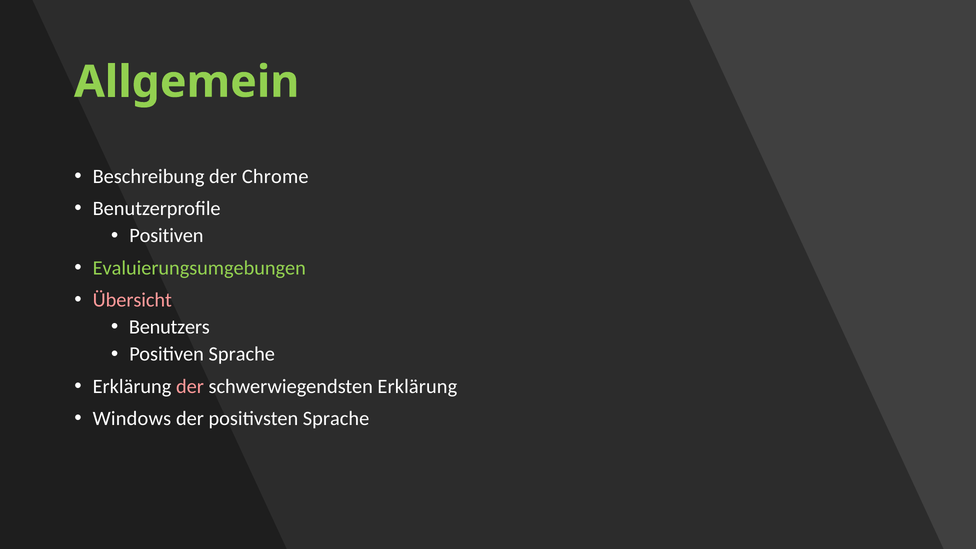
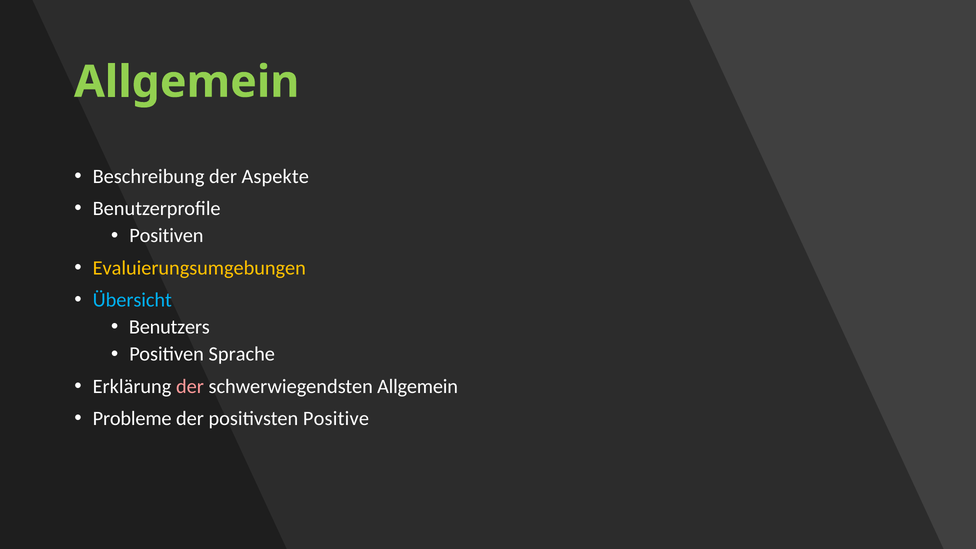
Chrome: Chrome -> Aspekte
Evaluierungsumgebungen colour: light green -> yellow
Übersicht colour: pink -> light blue
schwerwiegendsten Erklärung: Erklärung -> Allgemein
Windows: Windows -> Probleme
positivsten Sprache: Sprache -> Positive
